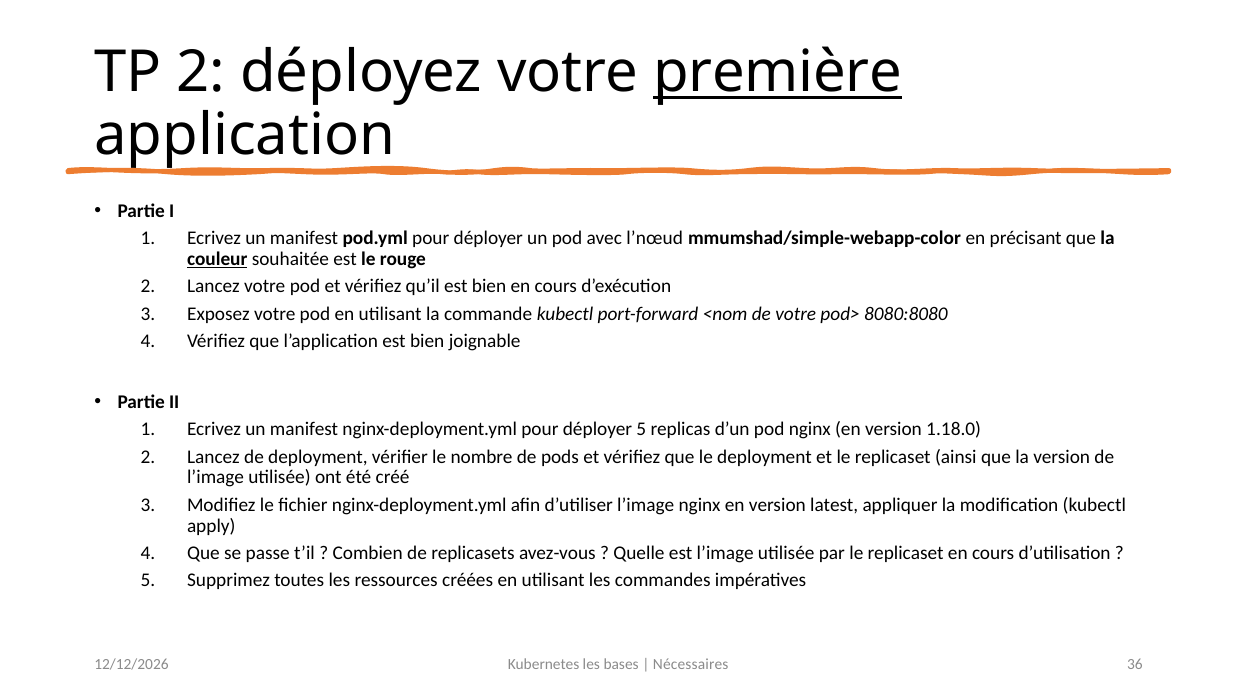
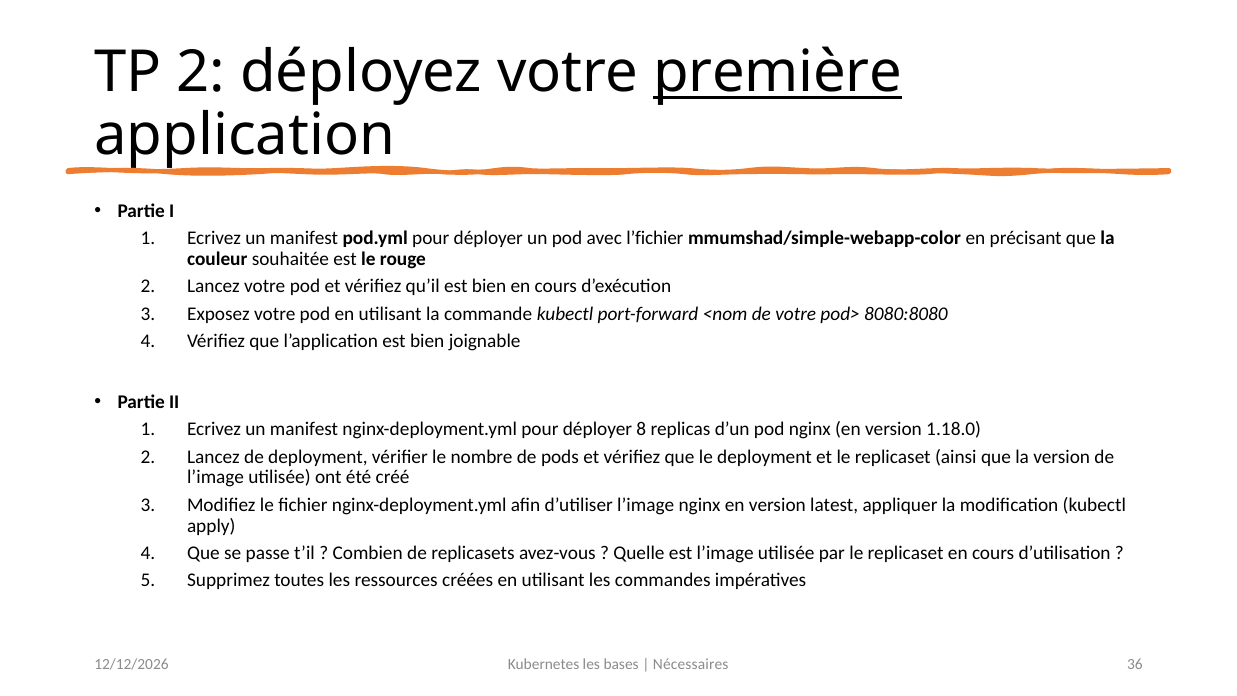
l’nœud: l’nœud -> l’fichier
couleur underline: present -> none
déployer 5: 5 -> 8
